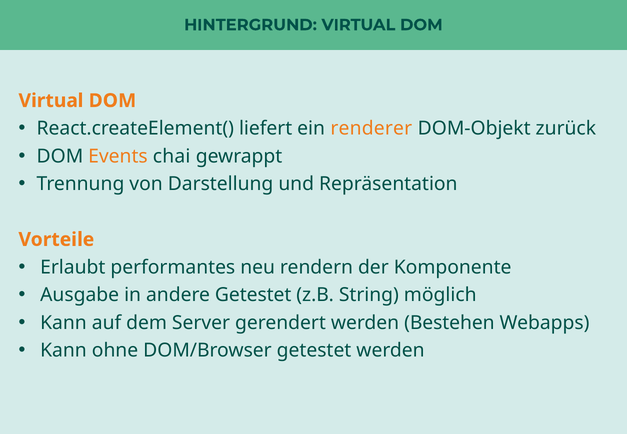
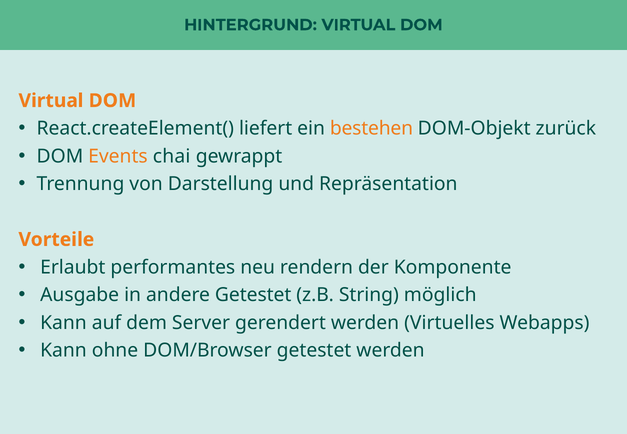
renderer: renderer -> bestehen
Bestehen: Bestehen -> Virtuelles
